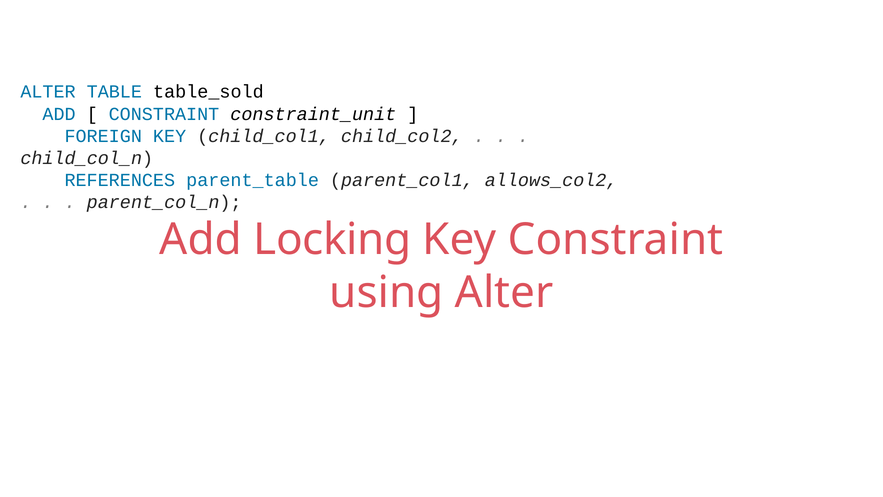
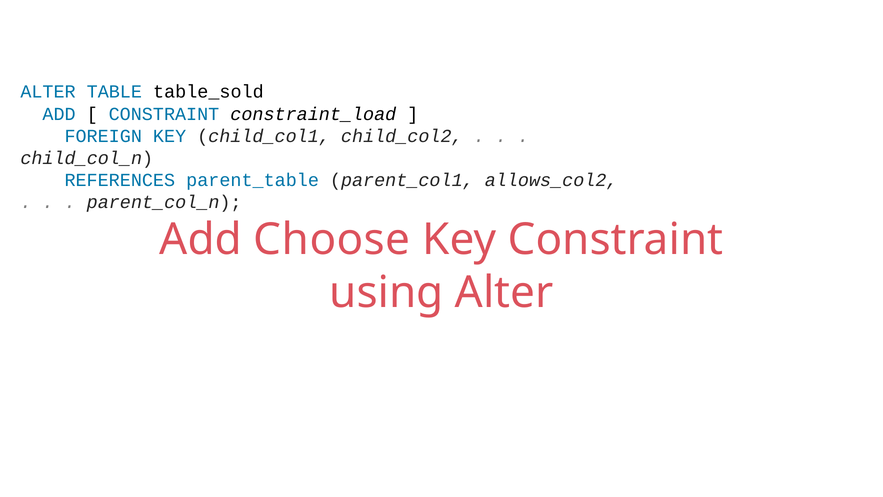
constraint_unit: constraint_unit -> constraint_load
Locking: Locking -> Choose
